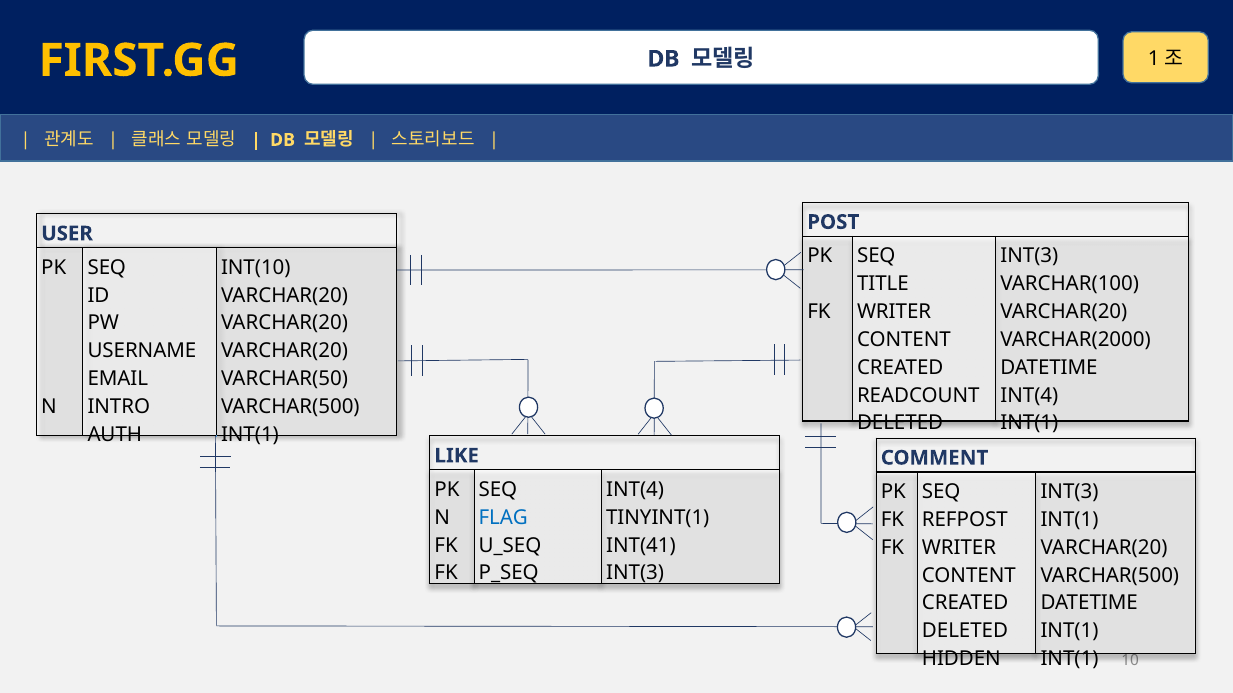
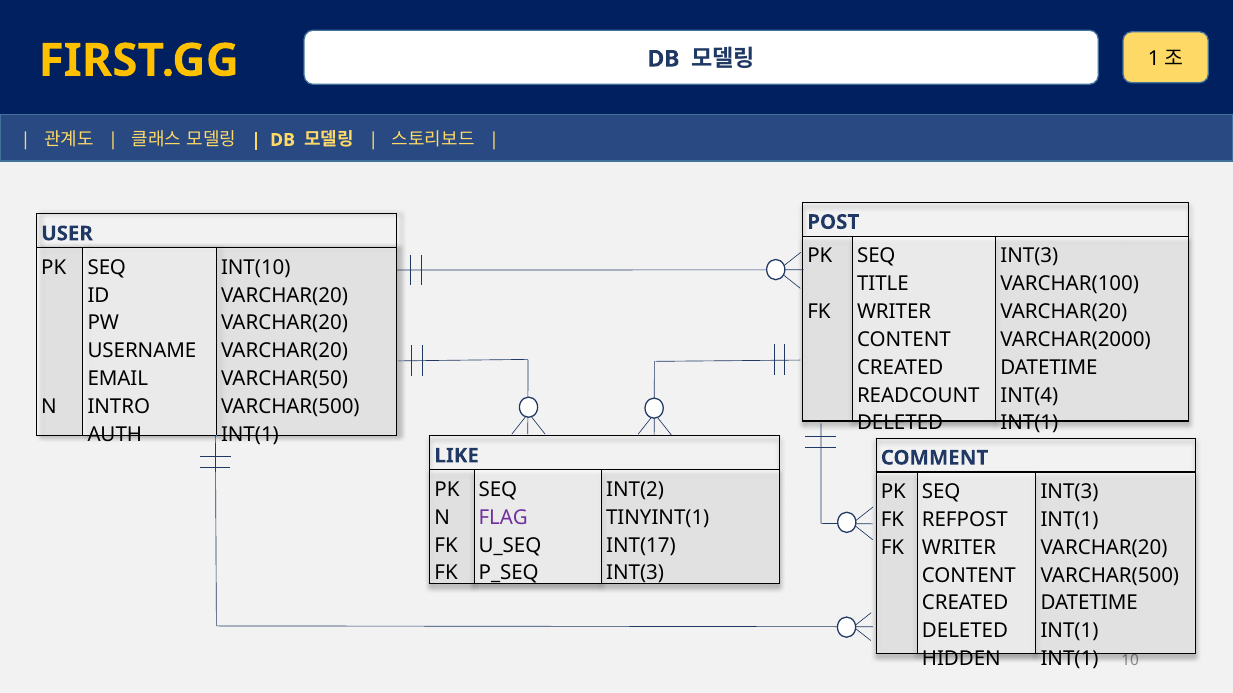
INT(4 at (635, 490): INT(4 -> INT(2
FLAG colour: blue -> purple
INT(41: INT(41 -> INT(17
